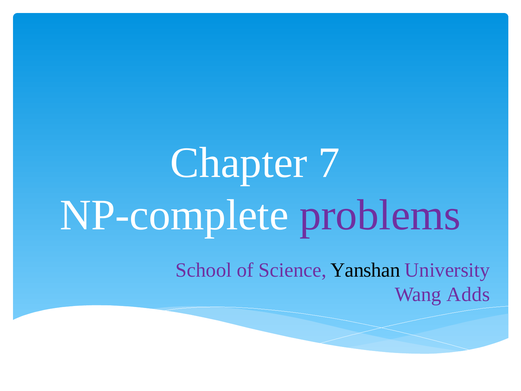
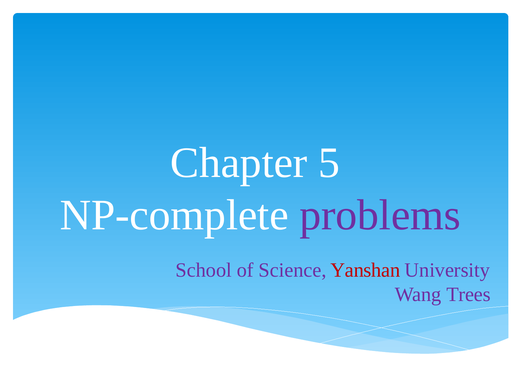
7: 7 -> 5
Yanshan colour: black -> red
Adds: Adds -> Trees
